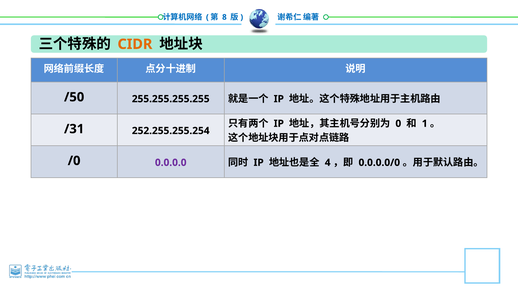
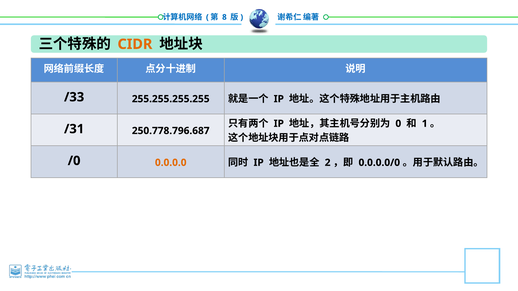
/50: /50 -> /33
252.255.255.254: 252.255.255.254 -> 250.778.796.687
0.0.0.0 colour: purple -> orange
4: 4 -> 2
